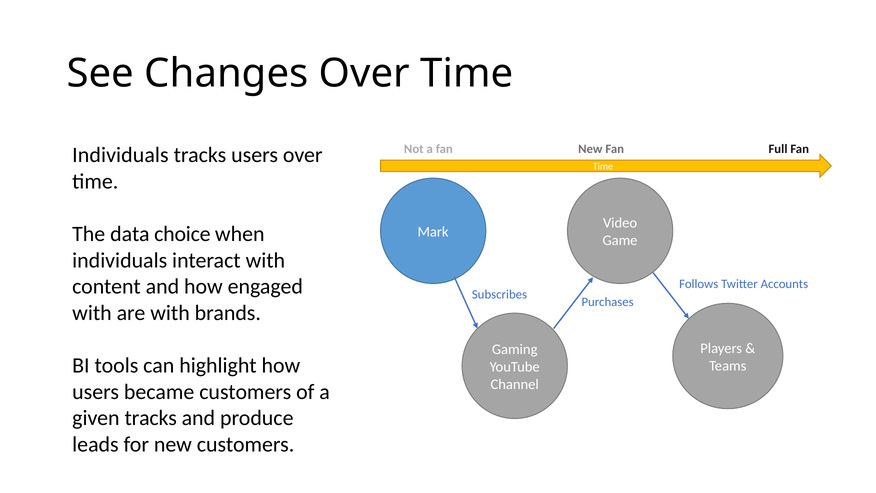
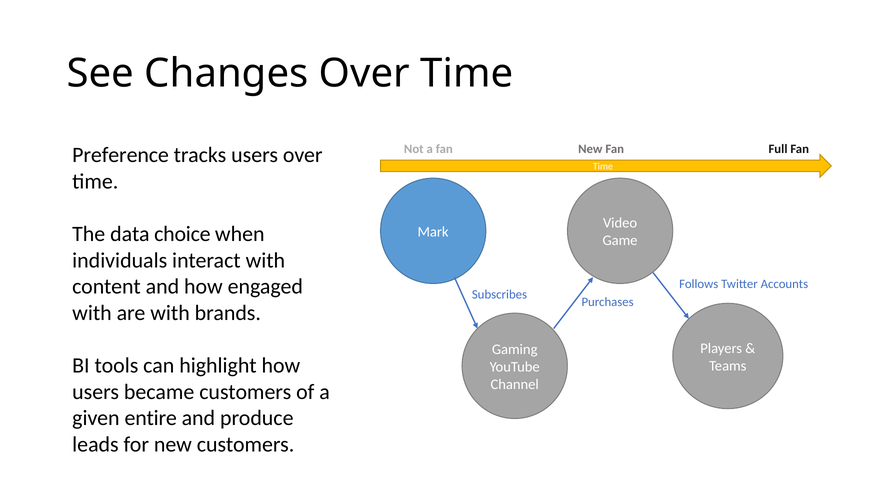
Individuals at (120, 155): Individuals -> Preference
given tracks: tracks -> entire
